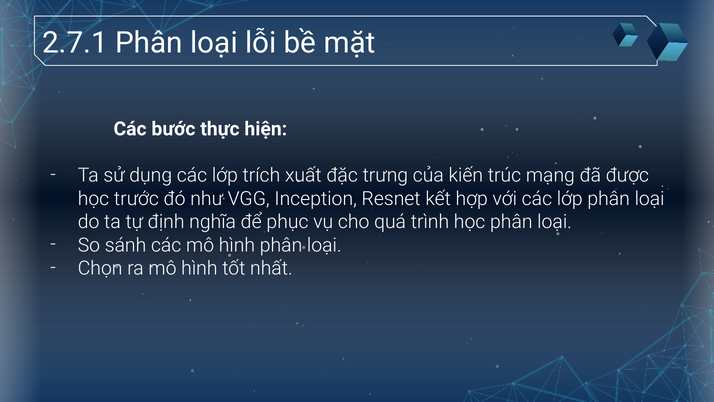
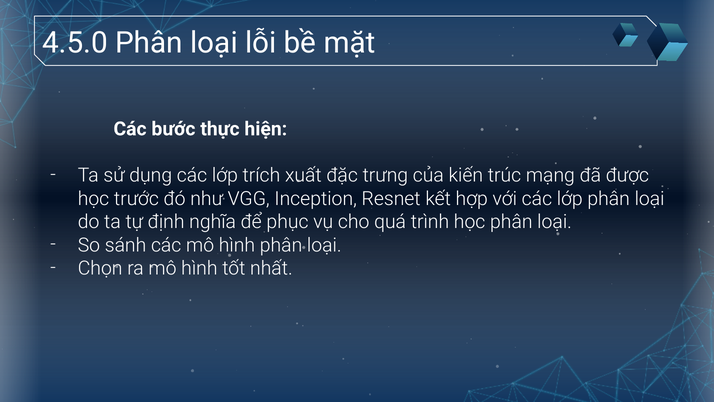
2.7.1: 2.7.1 -> 4.5.0
